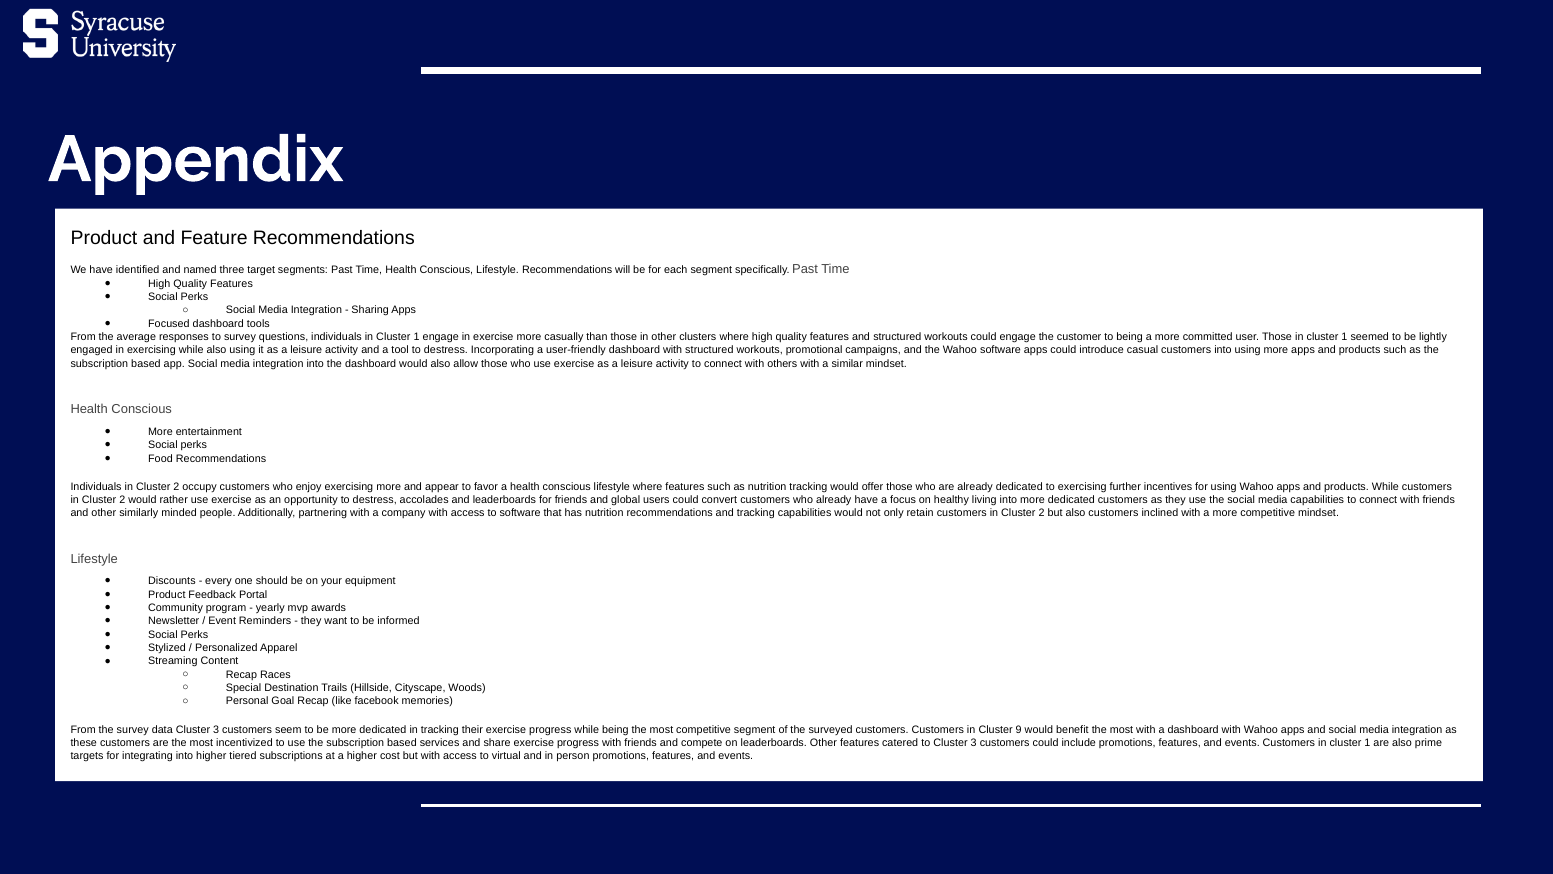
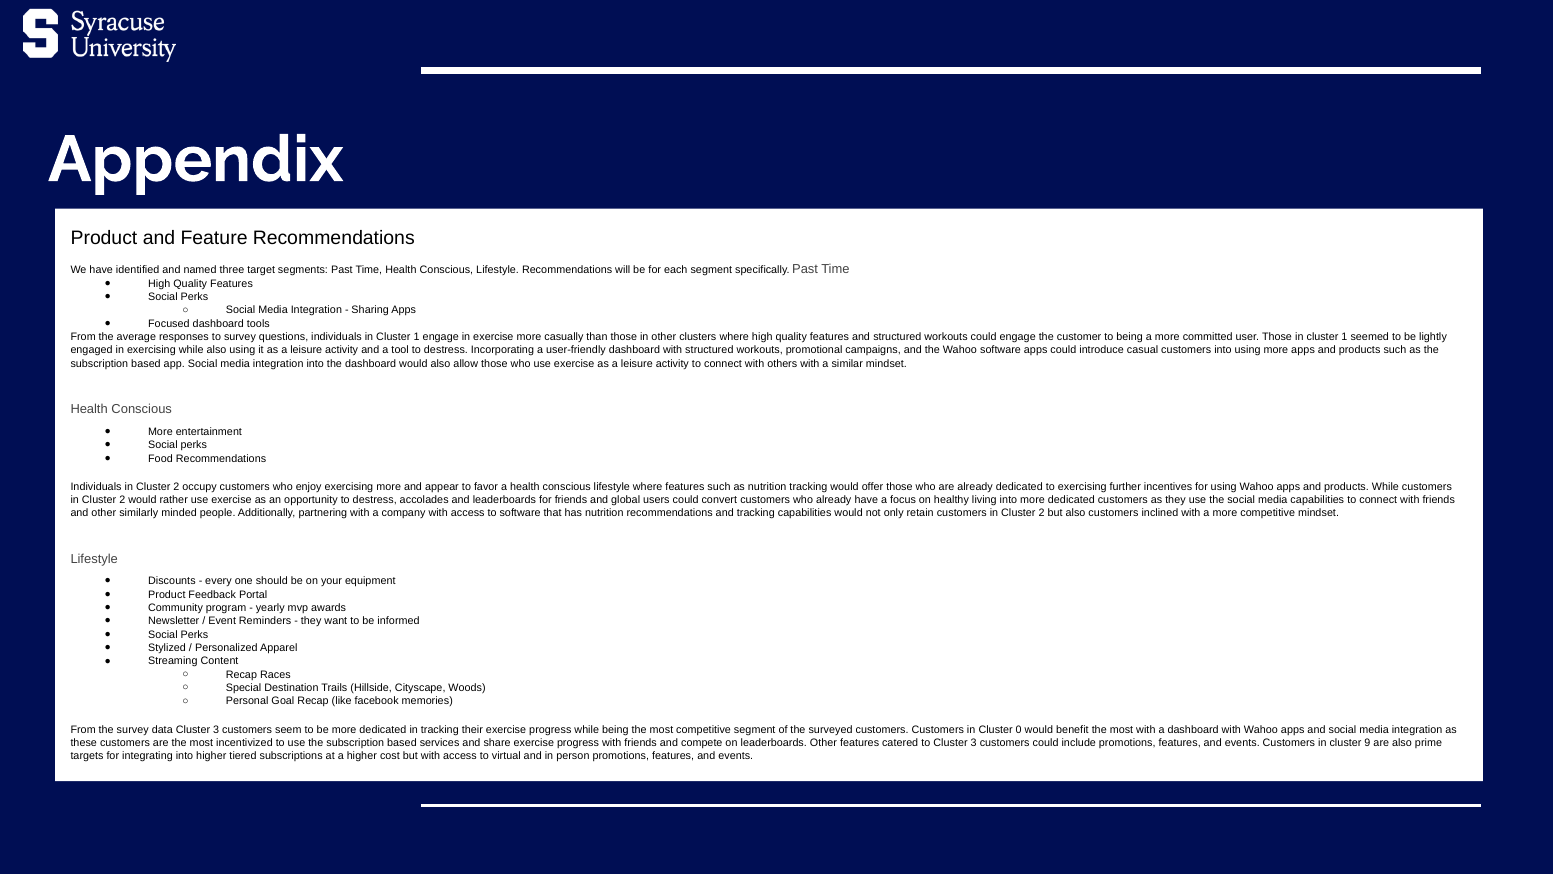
9: 9 -> 0
Customers in cluster 1: 1 -> 9
